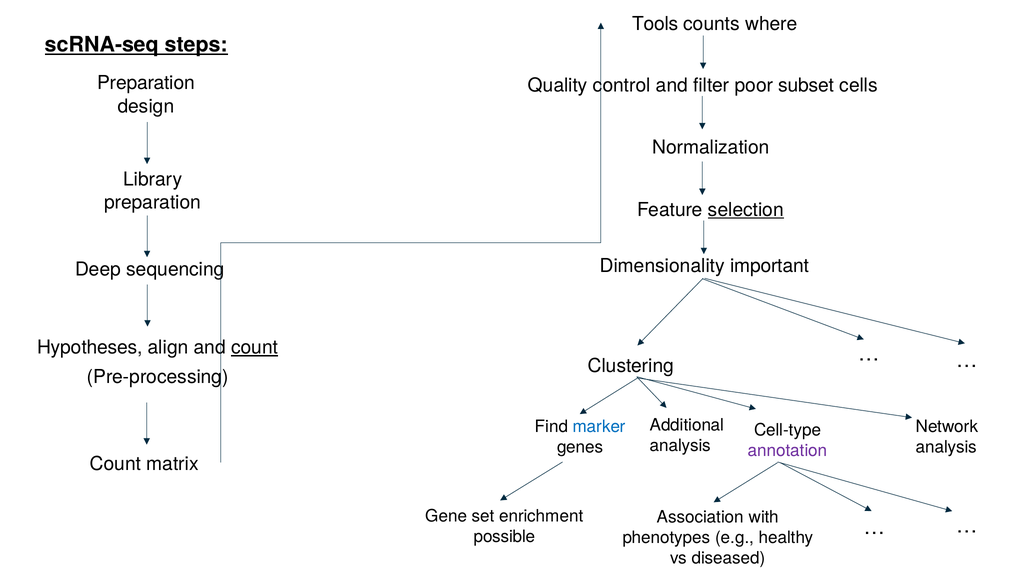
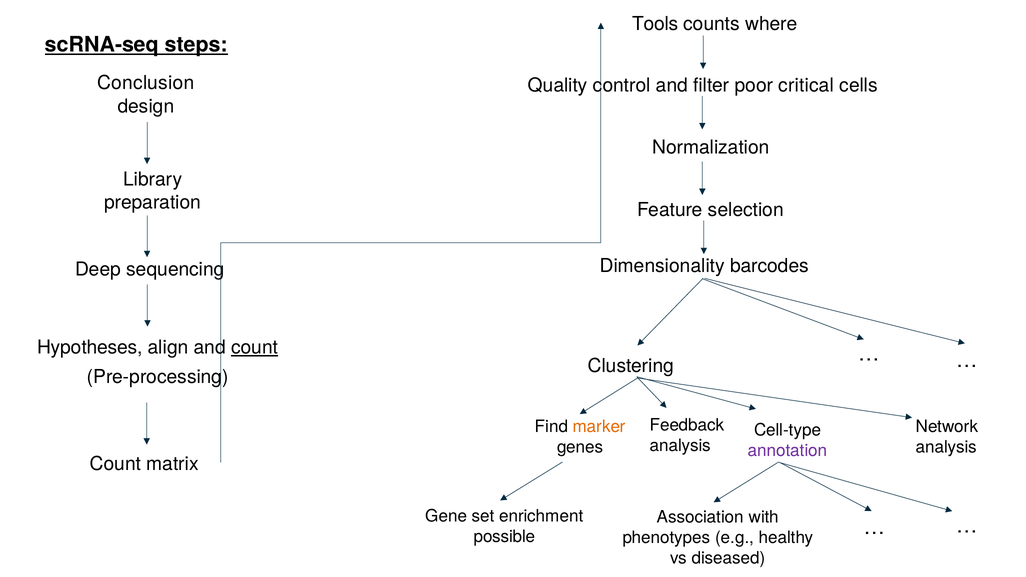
Preparation at (146, 83): Preparation -> Conclusion
subset: subset -> critical
selection underline: present -> none
important: important -> barcodes
Additional: Additional -> Feedback
marker colour: blue -> orange
